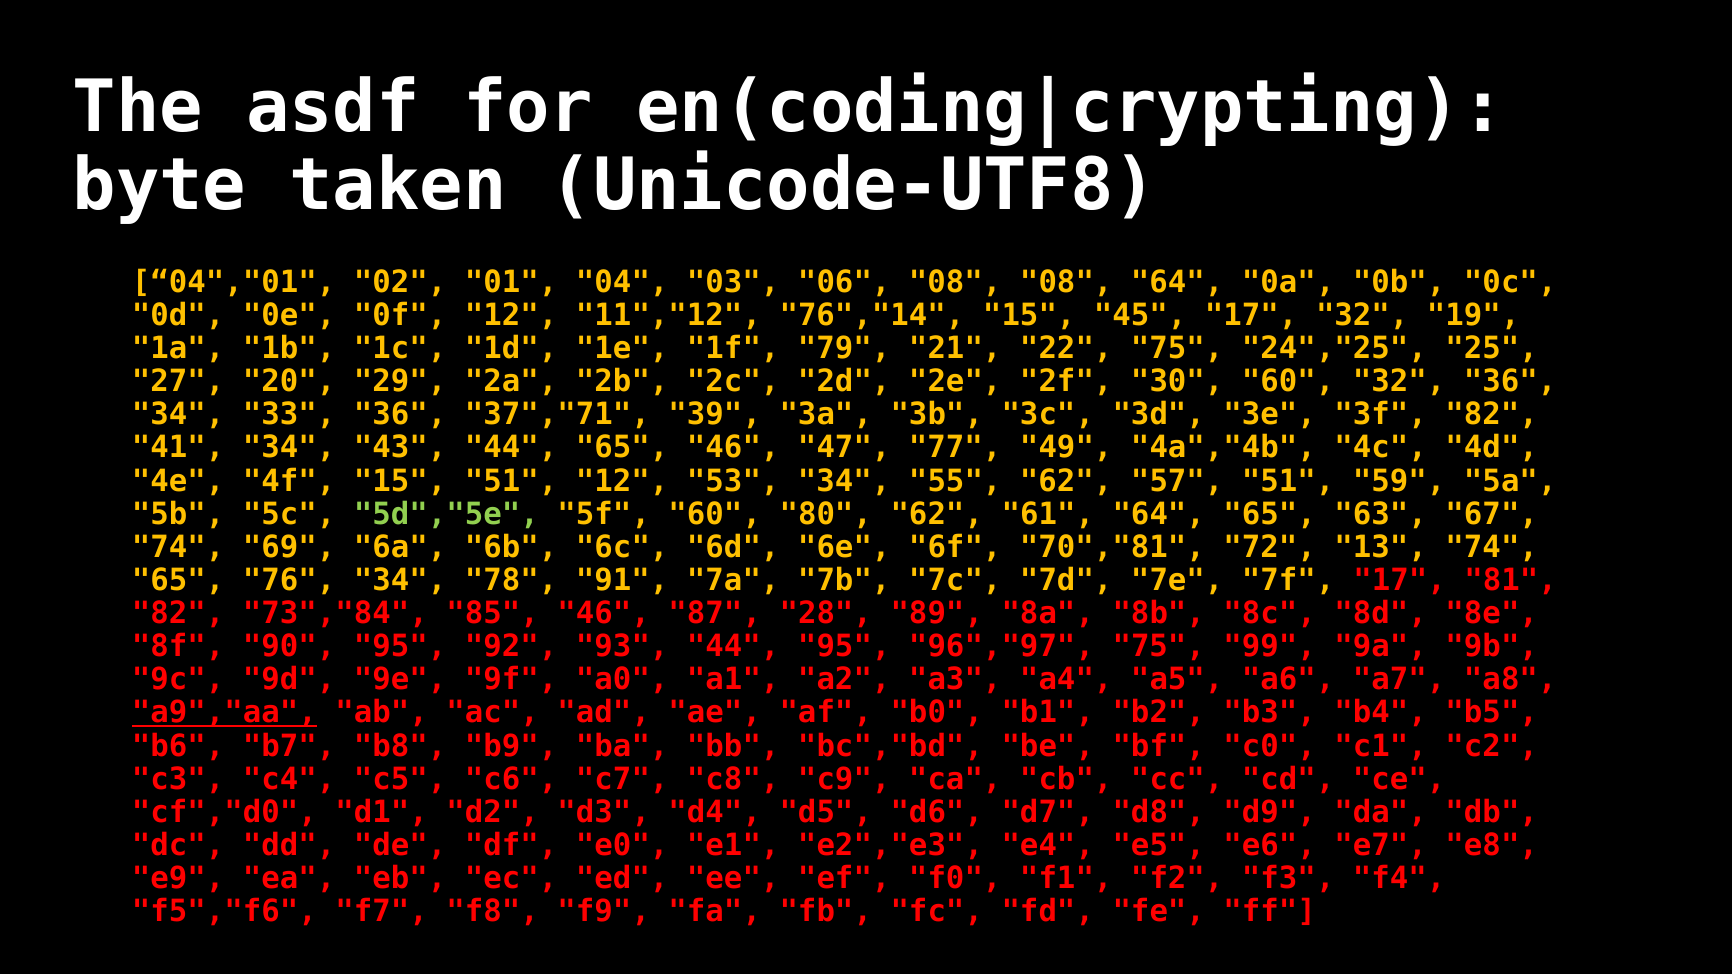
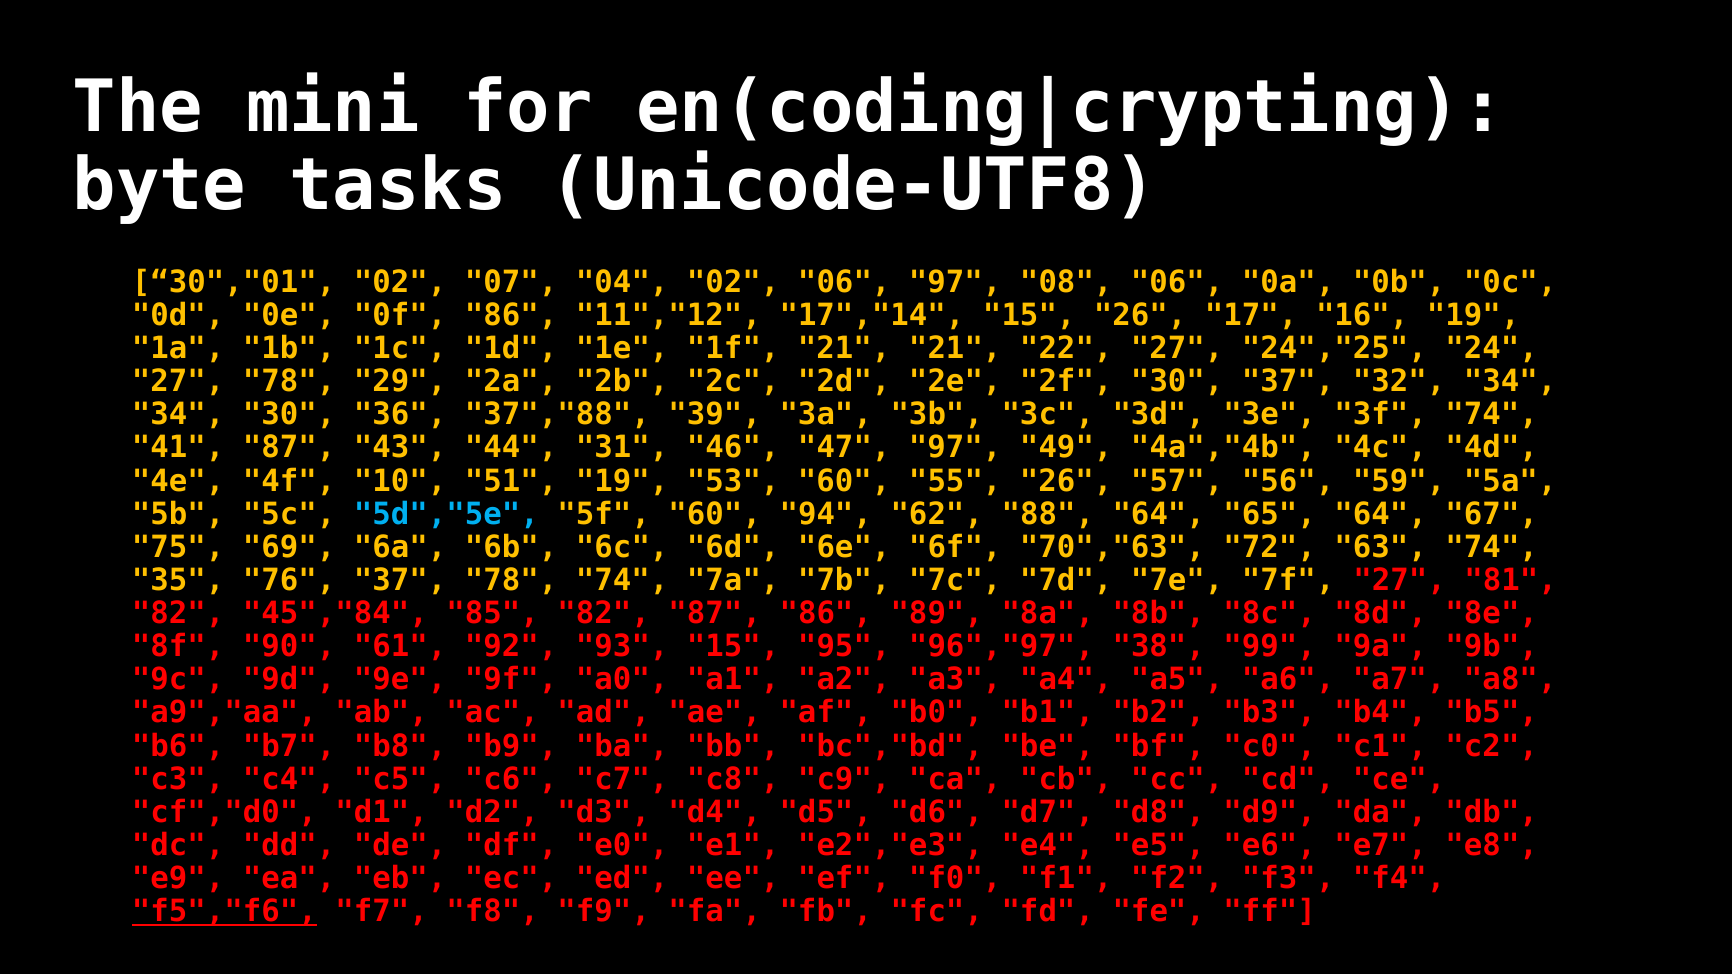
asdf: asdf -> mini
taken: taken -> tasks
04","01: 04","01 -> 30","01
01: 01 -> 07
04 03: 03 -> 02
06 08: 08 -> 97
08 64: 64 -> 06
0f 12: 12 -> 86
76","14: 76","14 -> 17","14
15 45: 45 -> 26
17 32: 32 -> 16
1f 79: 79 -> 21
22 75: 75 -> 27
25: 25 -> 24
27 20: 20 -> 78
30 60: 60 -> 37
32 36: 36 -> 34
34 33: 33 -> 30
37","71: 37","71 -> 37","88
3f 82: 82 -> 74
41 34: 34 -> 87
44 65: 65 -> 31
47 77: 77 -> 97
4f 15: 15 -> 10
51 12: 12 -> 19
53 34: 34 -> 60
55 62: 62 -> 26
57 51: 51 -> 56
5d","5e colour: light green -> light blue
80: 80 -> 94
61: 61 -> 88
65 63: 63 -> 64
74 at (178, 547): 74 -> 75
70","81: 70","81 -> 70","63
13: 13 -> 63
65 at (178, 580): 65 -> 35
76 34: 34 -> 37
78 91: 91 -> 74
7f 17: 17 -> 27
73","84: 73","84 -> 45","84
85 46: 46 -> 82
87 28: 28 -> 86
90 95: 95 -> 61
93 44: 44 -> 15
96","97 75: 75 -> 38
a9","aa underline: present -> none
f5","f6 underline: none -> present
